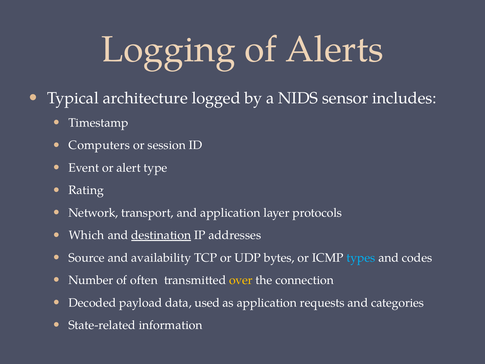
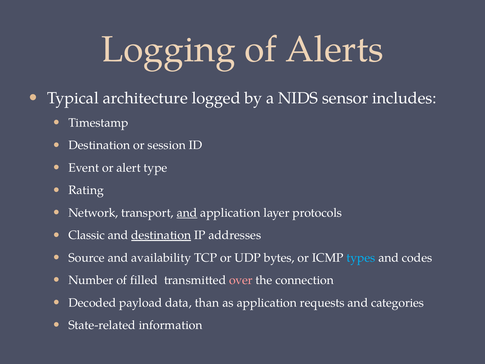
Computers at (99, 145): Computers -> Destination
and at (187, 213) underline: none -> present
Which: Which -> Classic
often: often -> filled
over colour: yellow -> pink
used: used -> than
